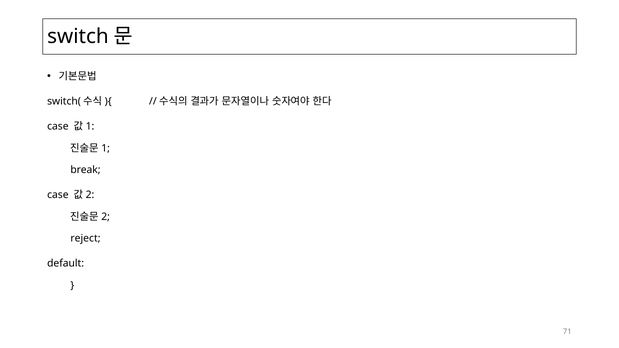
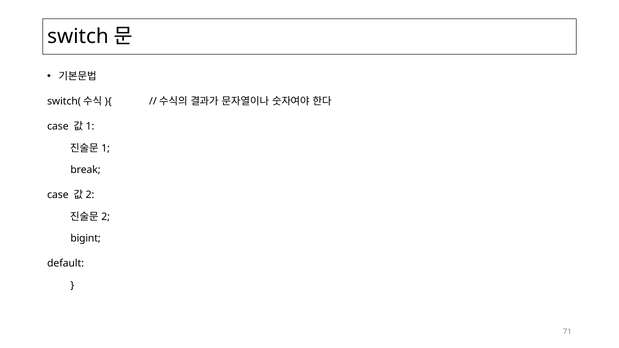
reject: reject -> bigint
